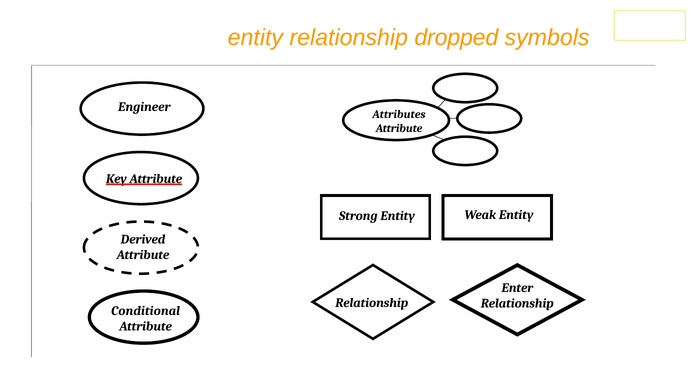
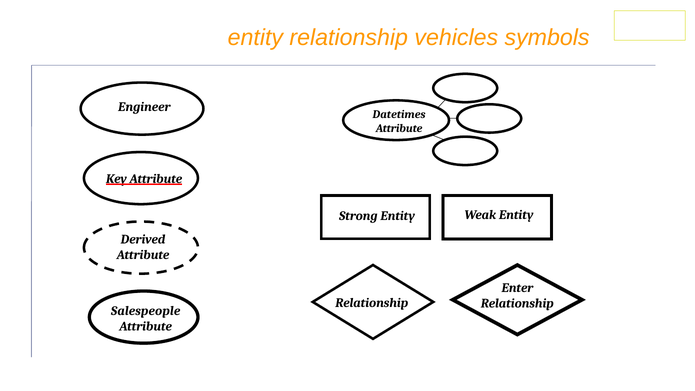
dropped: dropped -> vehicles
Attributes: Attributes -> Datetimes
Conditional: Conditional -> Salespeople
